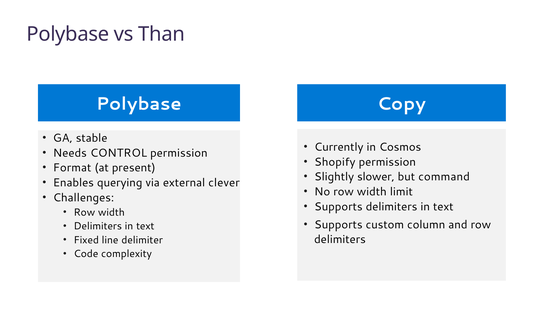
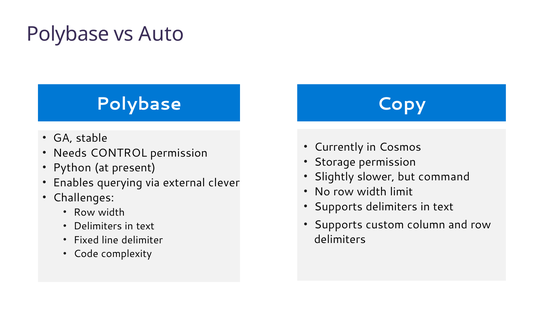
Than: Than -> Auto
Shopify: Shopify -> Storage
Format: Format -> Python
